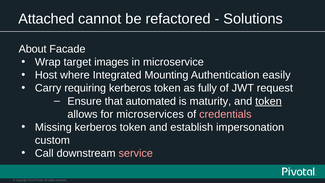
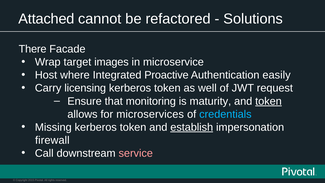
About: About -> There
Mounting: Mounting -> Proactive
requiring: requiring -> licensing
fully: fully -> well
automated: automated -> monitoring
credentials colour: pink -> light blue
establish underline: none -> present
custom: custom -> firewall
